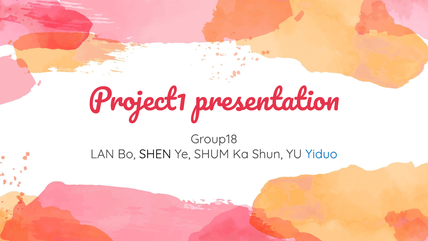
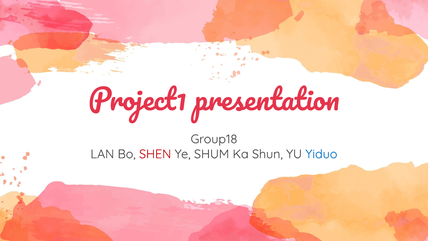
SHEN colour: black -> red
